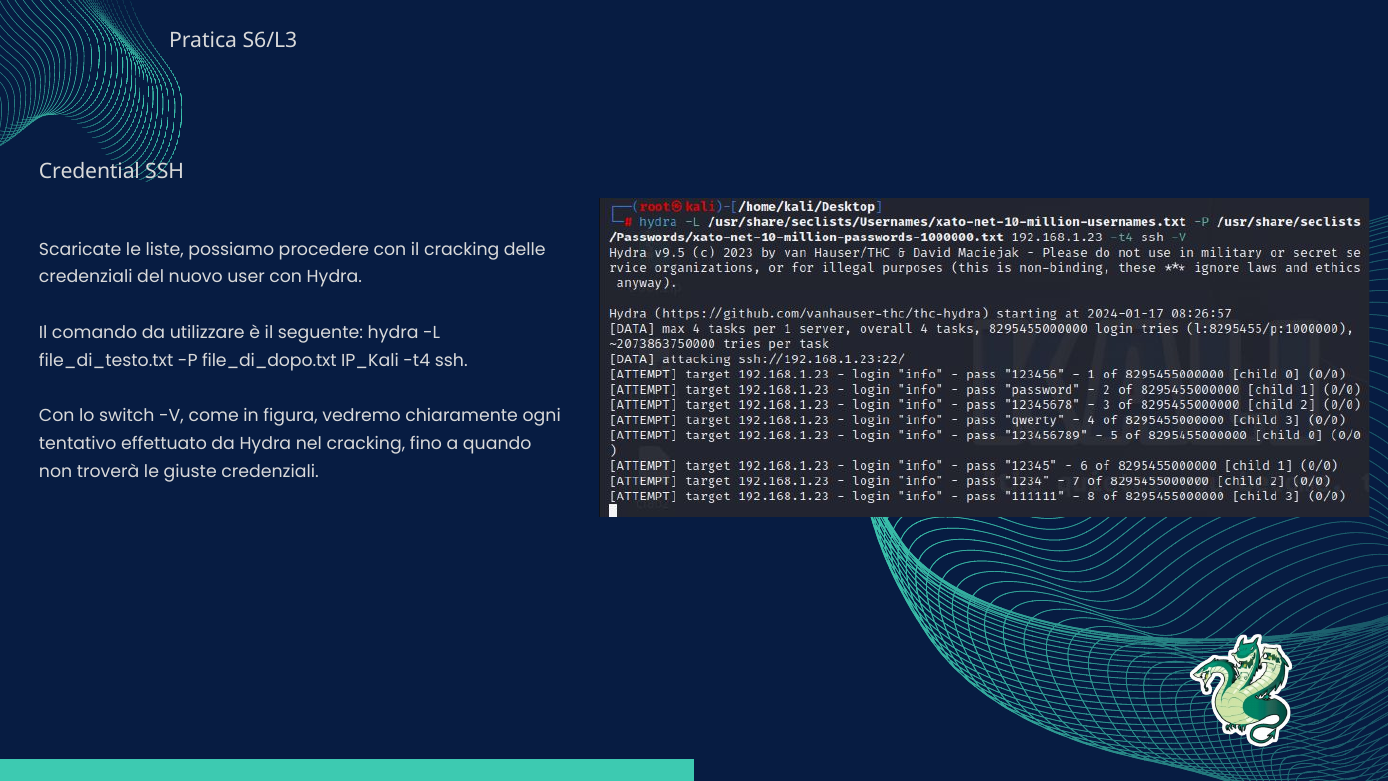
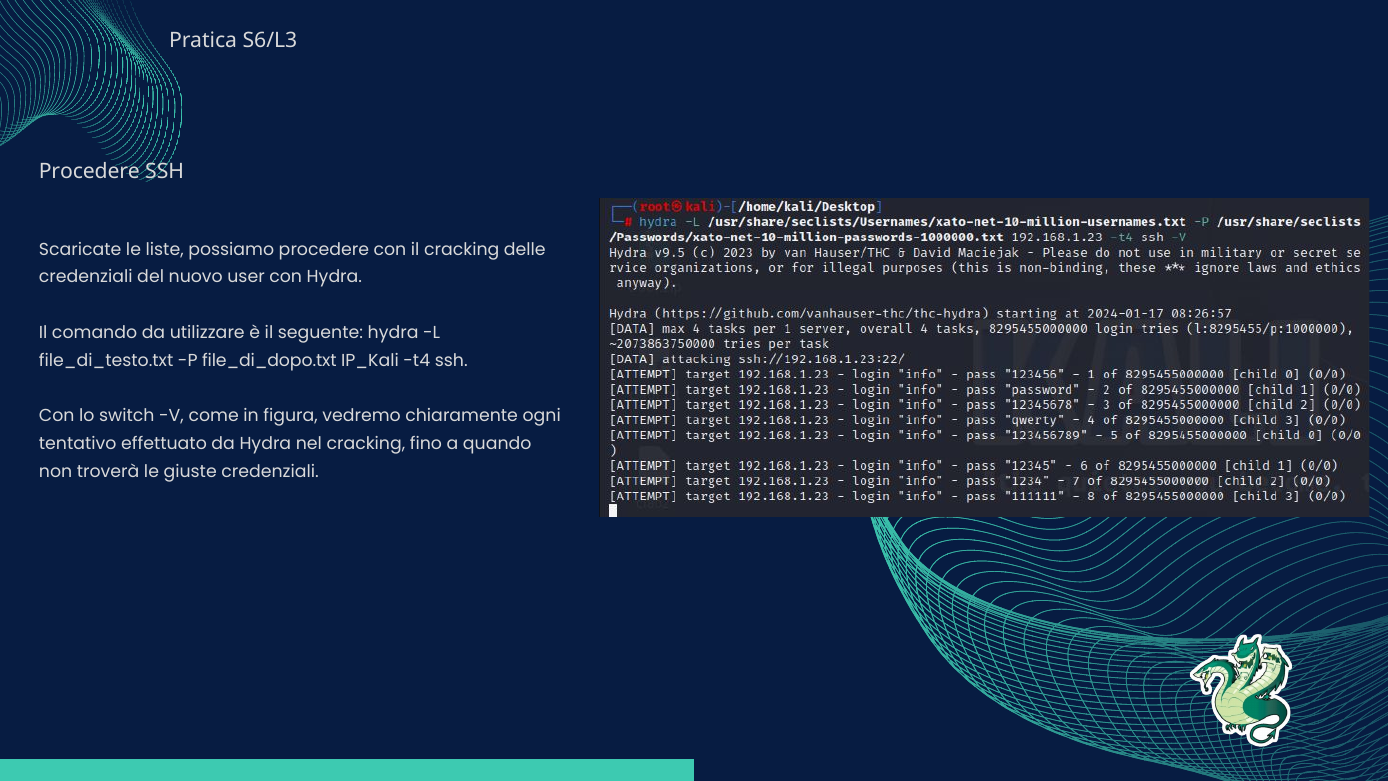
Credential at (89, 172): Credential -> Procedere
